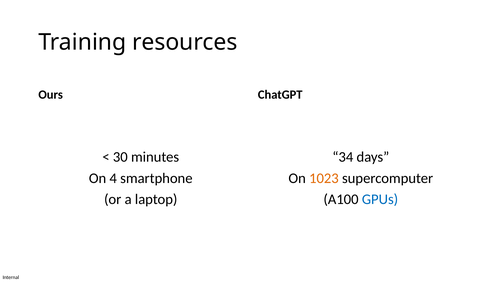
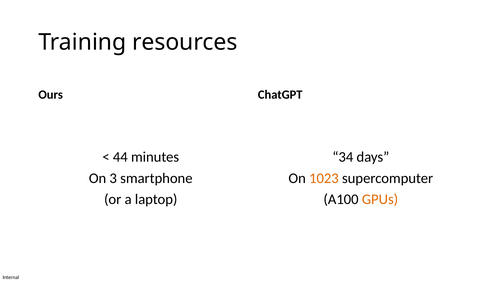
30: 30 -> 44
4: 4 -> 3
GPUs colour: blue -> orange
